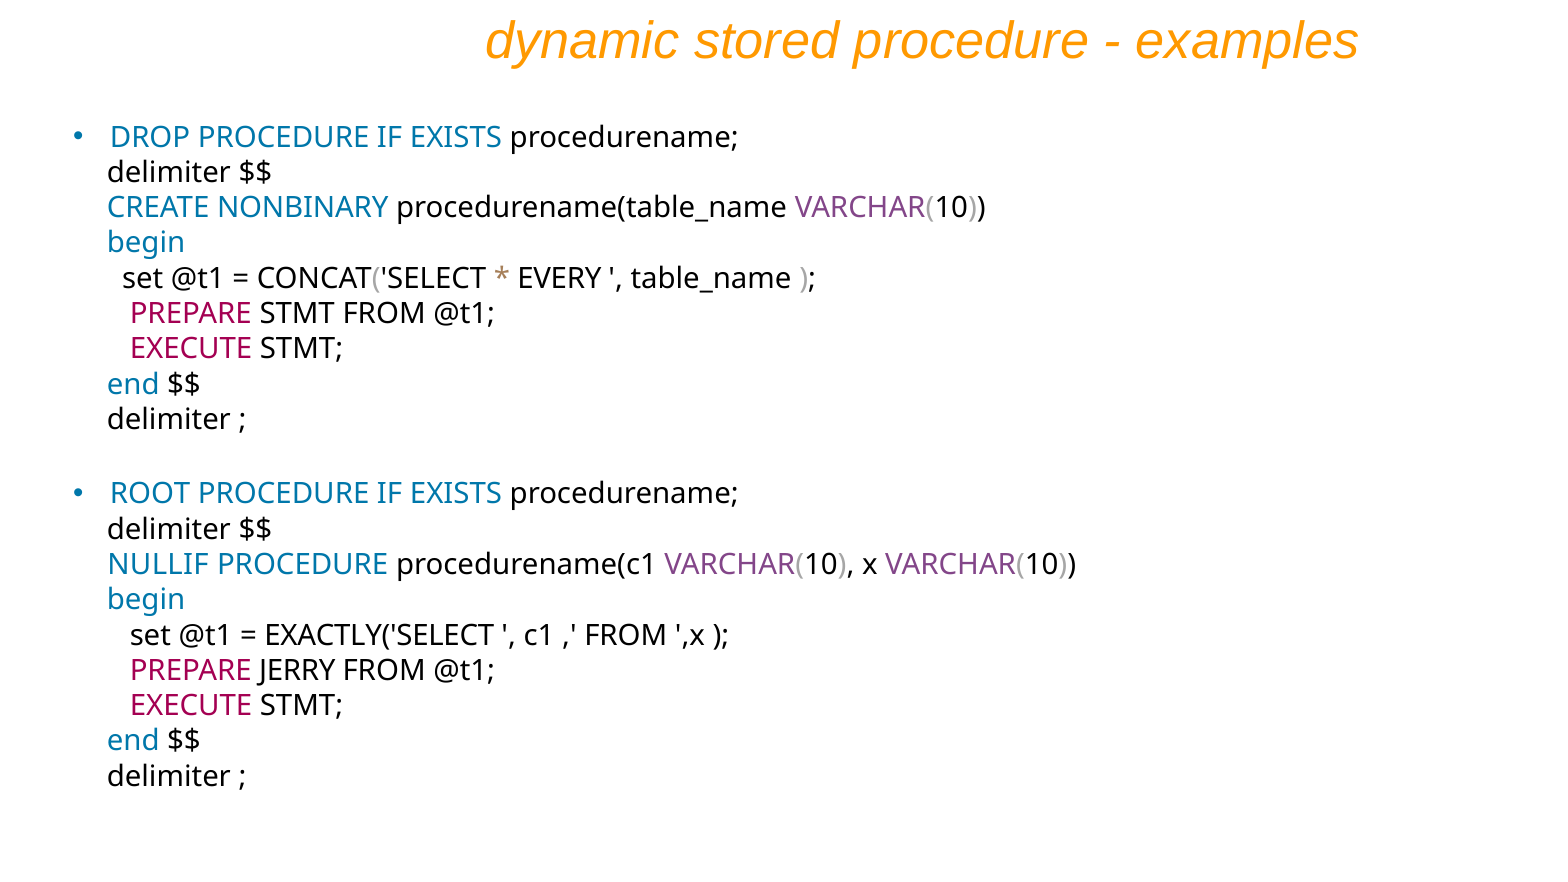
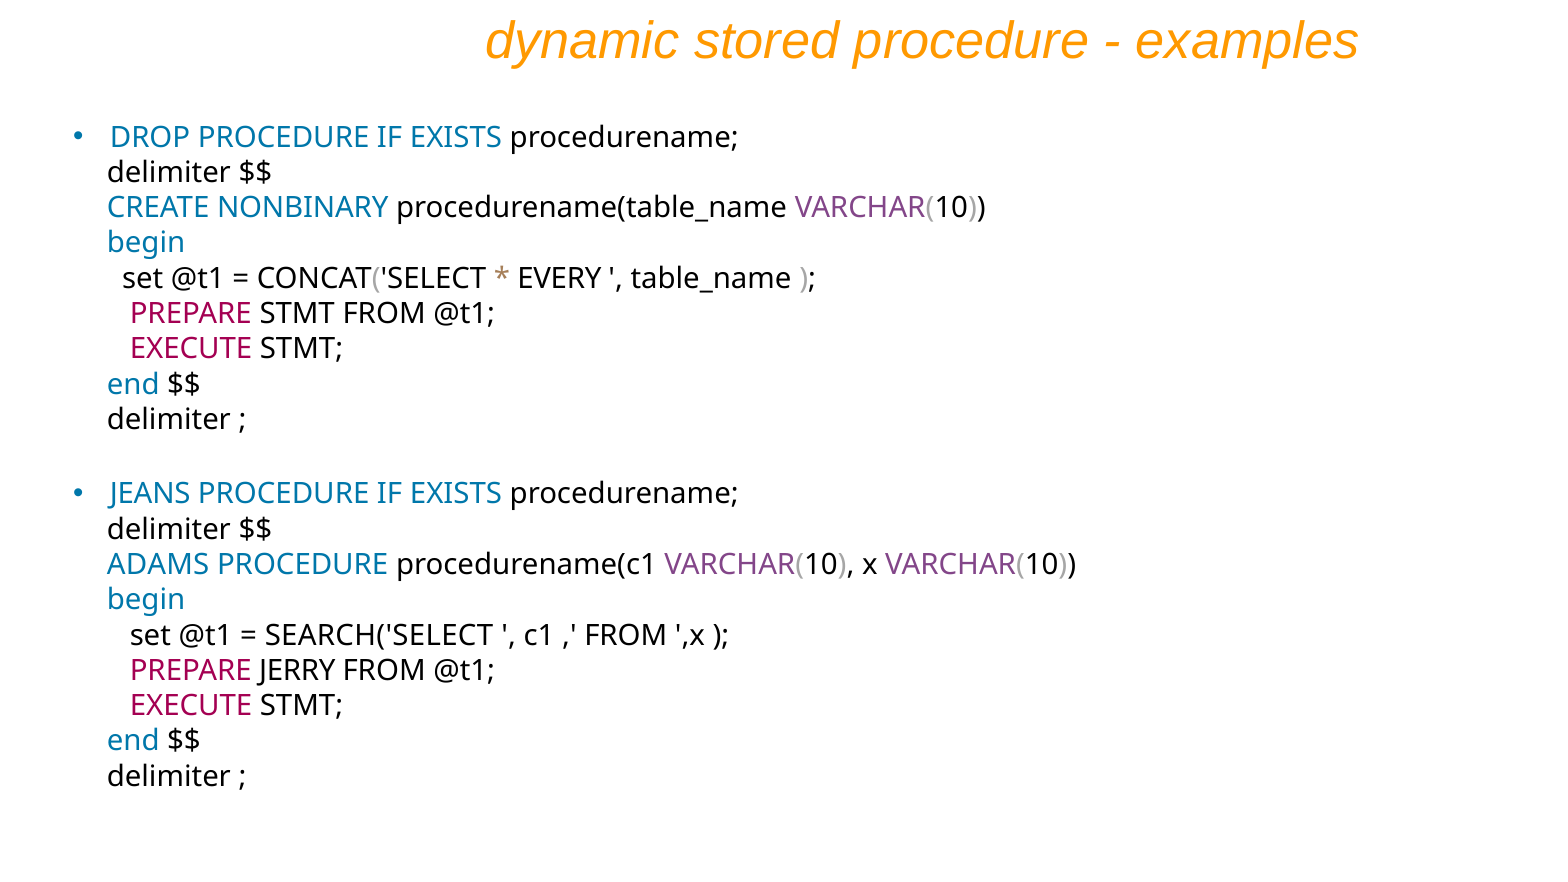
ROOT: ROOT -> JEANS
NULLIF: NULLIF -> ADAMS
EXACTLY('SELECT: EXACTLY('SELECT -> SEARCH('SELECT
